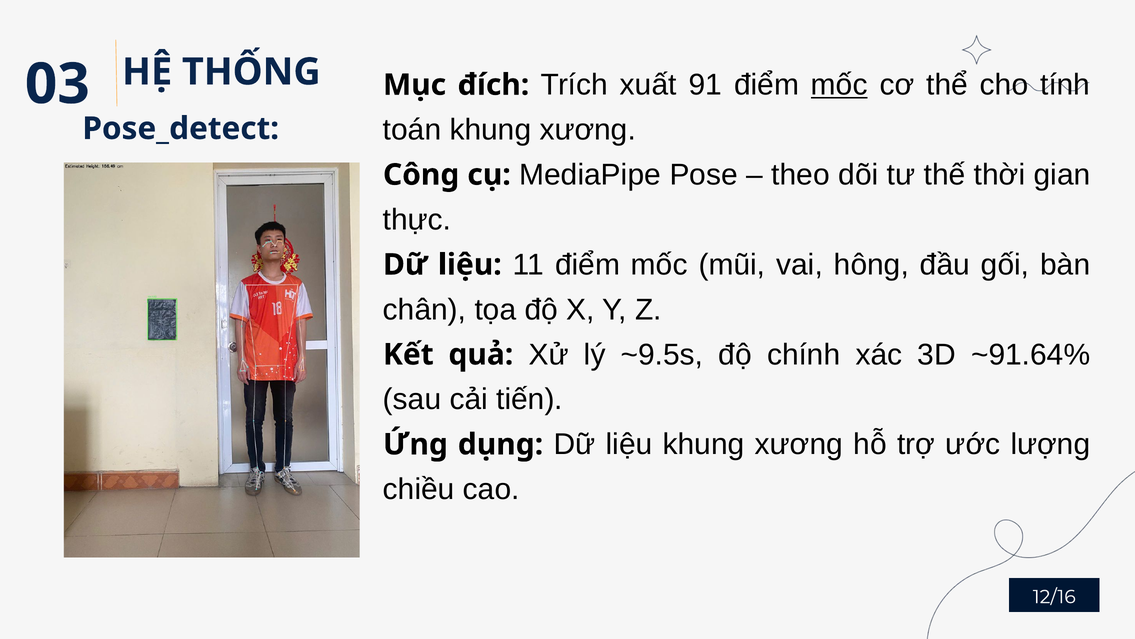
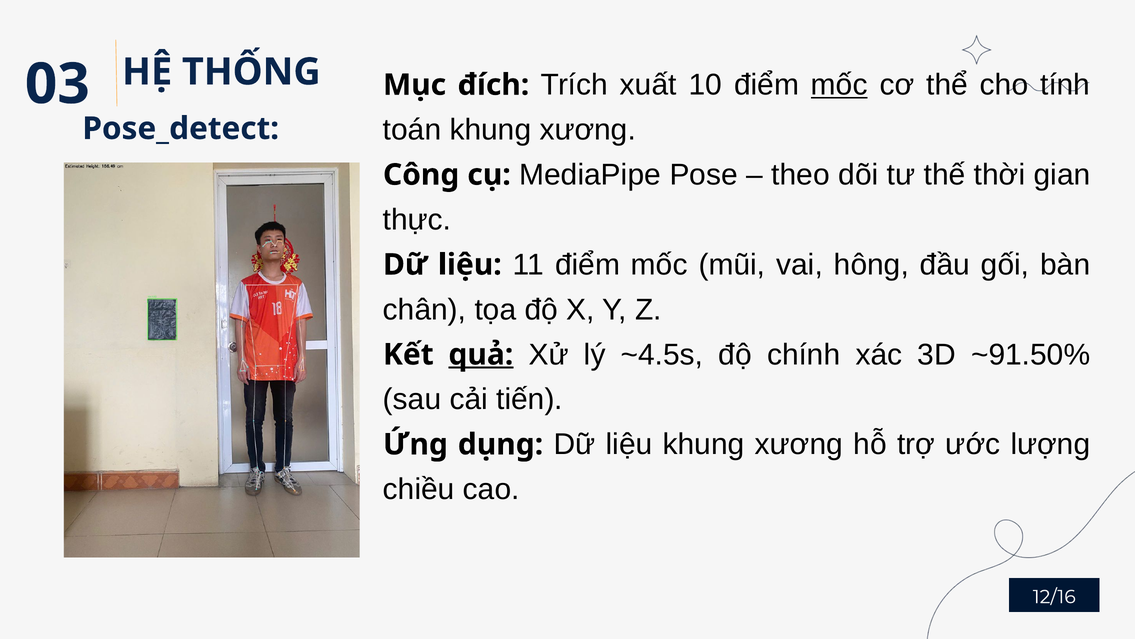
91: 91 -> 10
quả underline: none -> present
~9.5s: ~9.5s -> ~4.5s
~91.64%: ~91.64% -> ~91.50%
